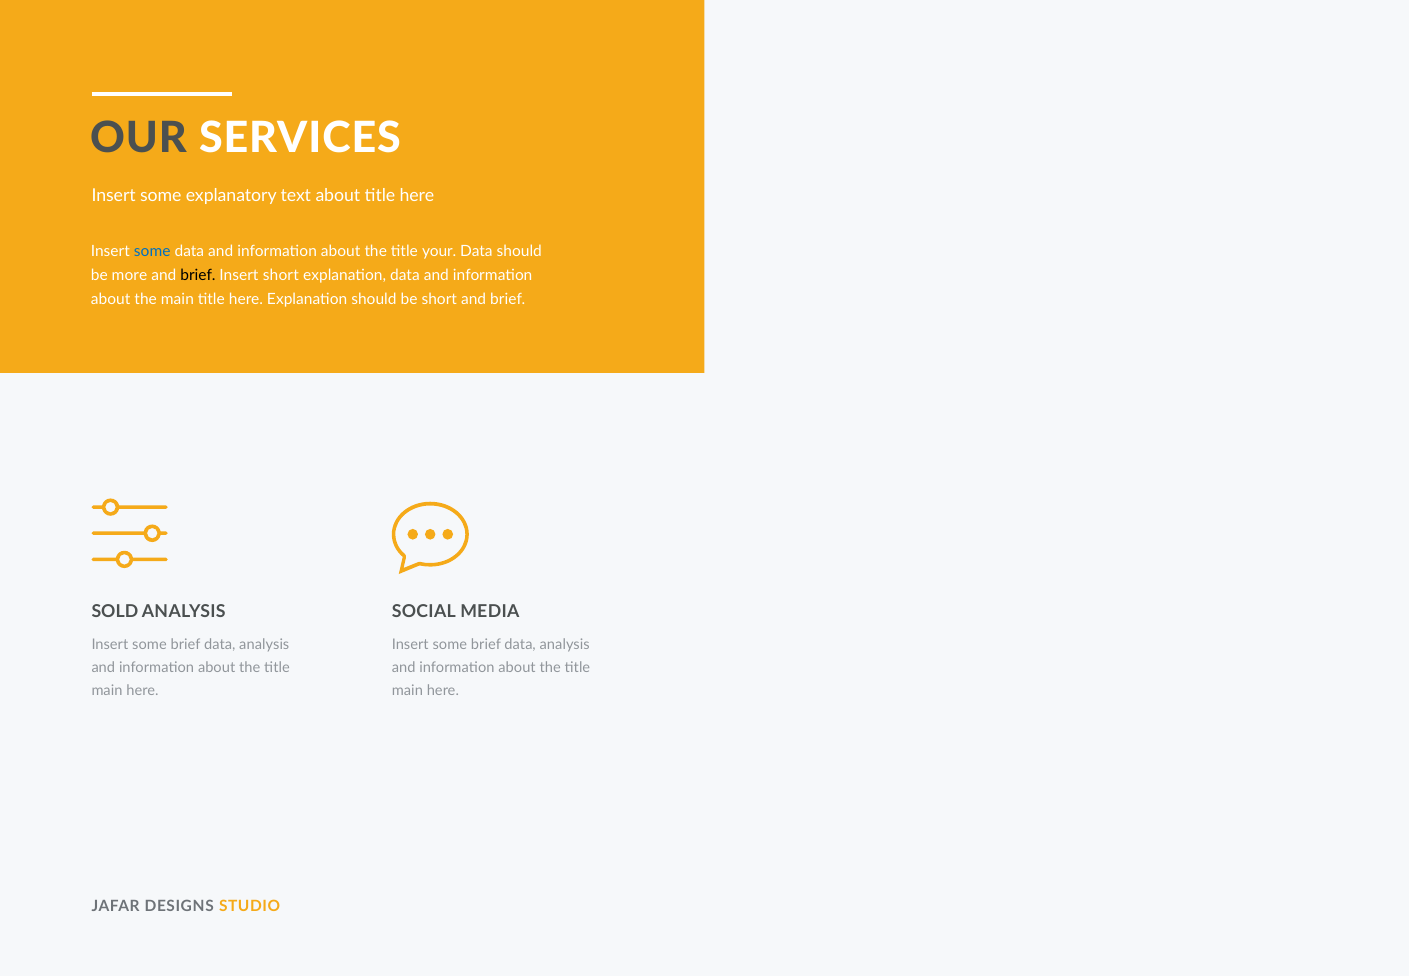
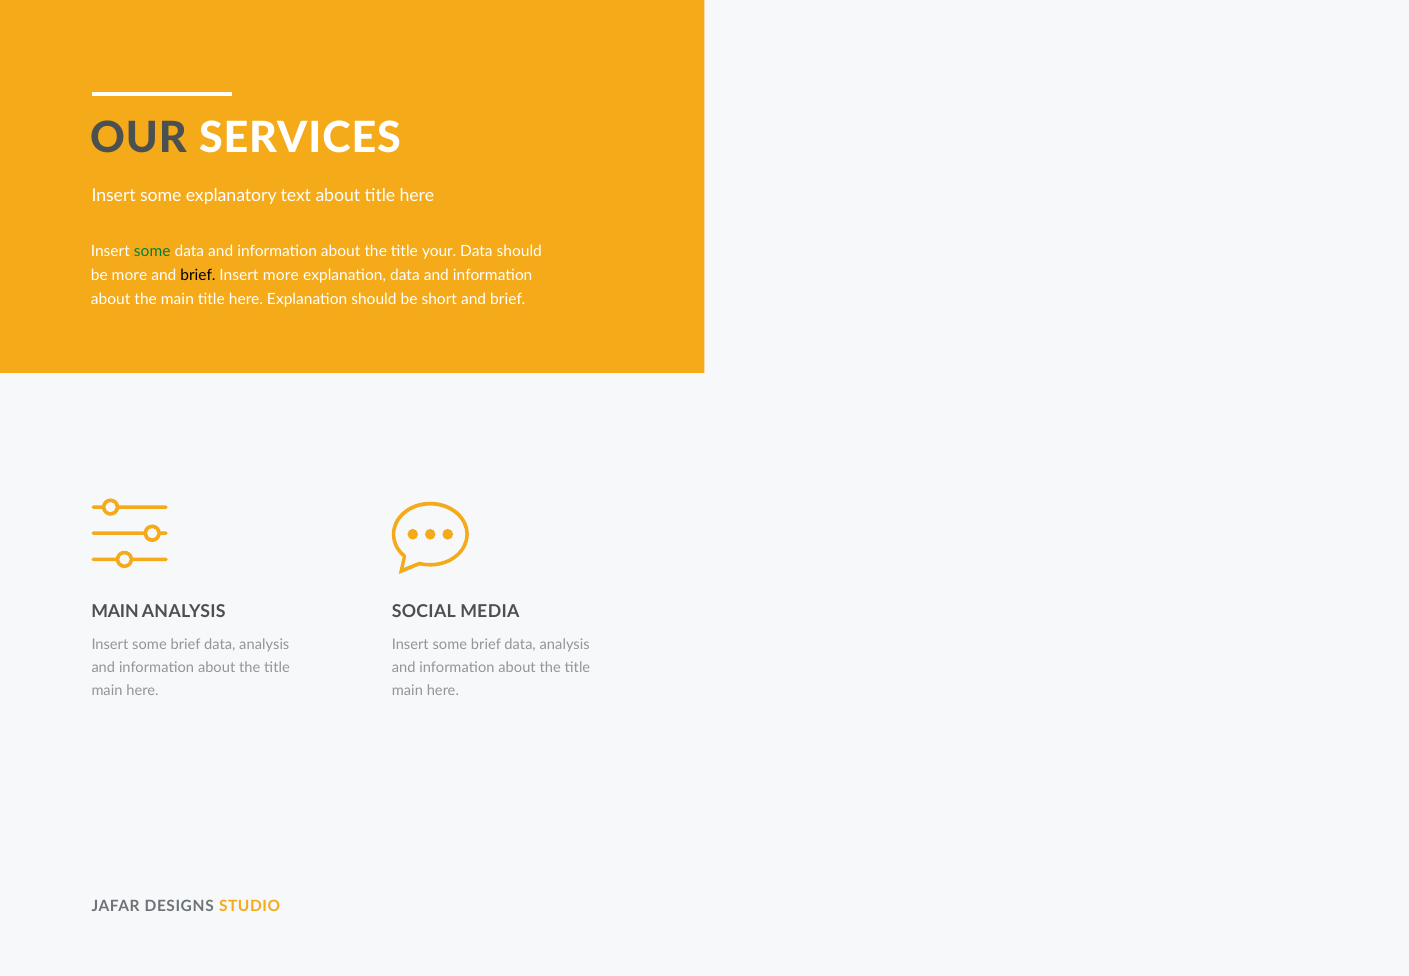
some at (152, 251) colour: blue -> green
Insert short: short -> more
SOLD at (115, 611): SOLD -> MAIN
